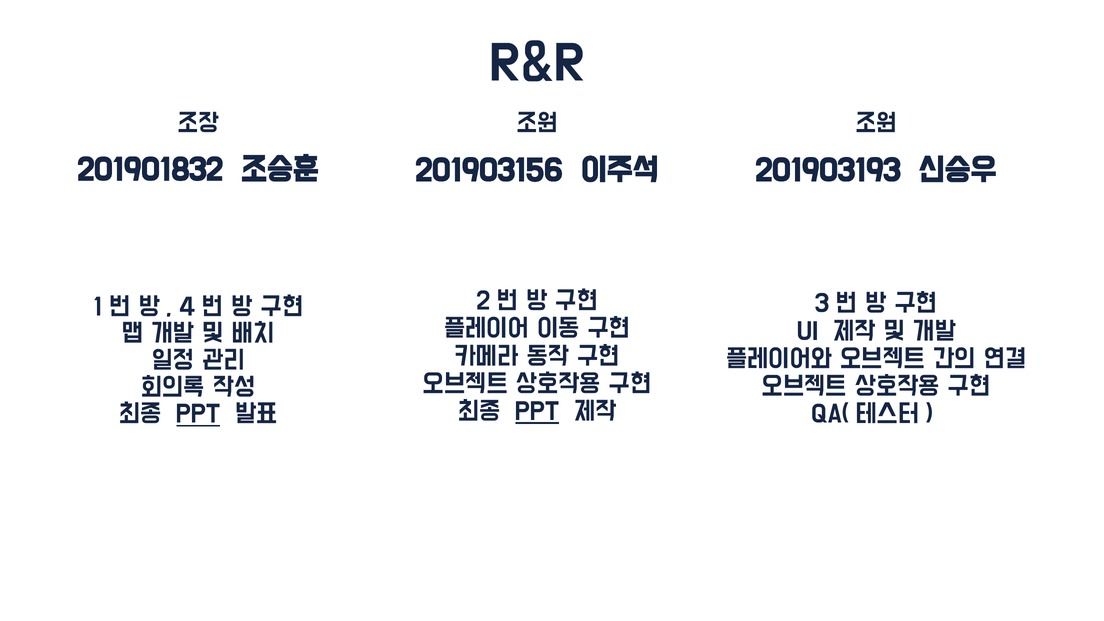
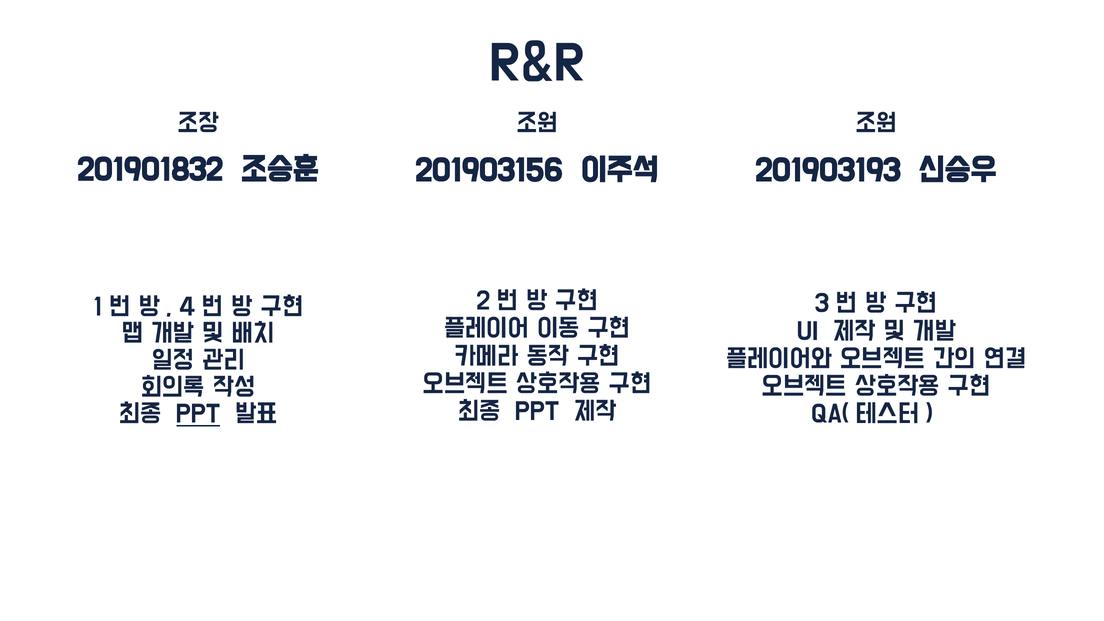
PPT at (537, 411) underline: present -> none
